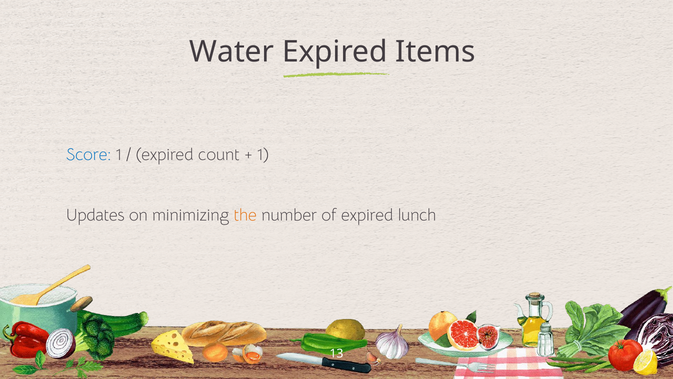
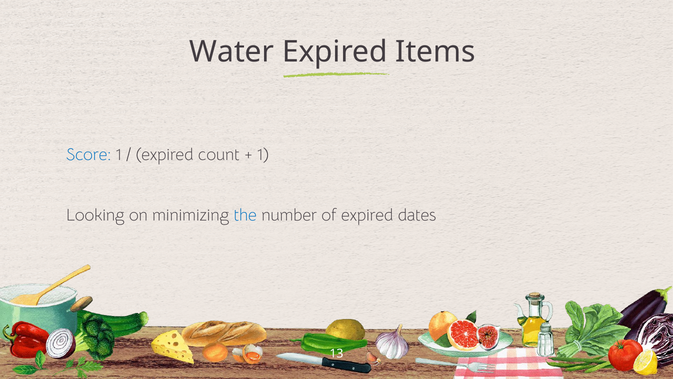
Updates: Updates -> Looking
the colour: orange -> blue
lunch: lunch -> dates
